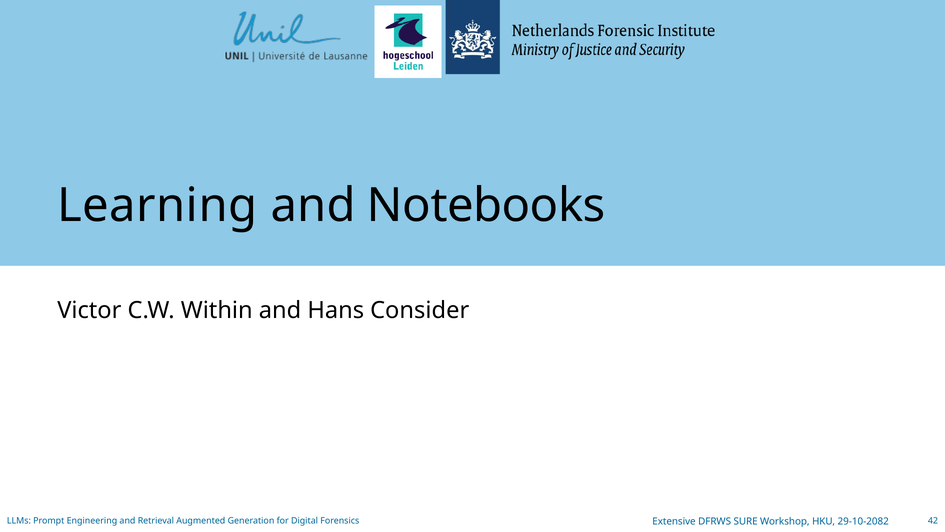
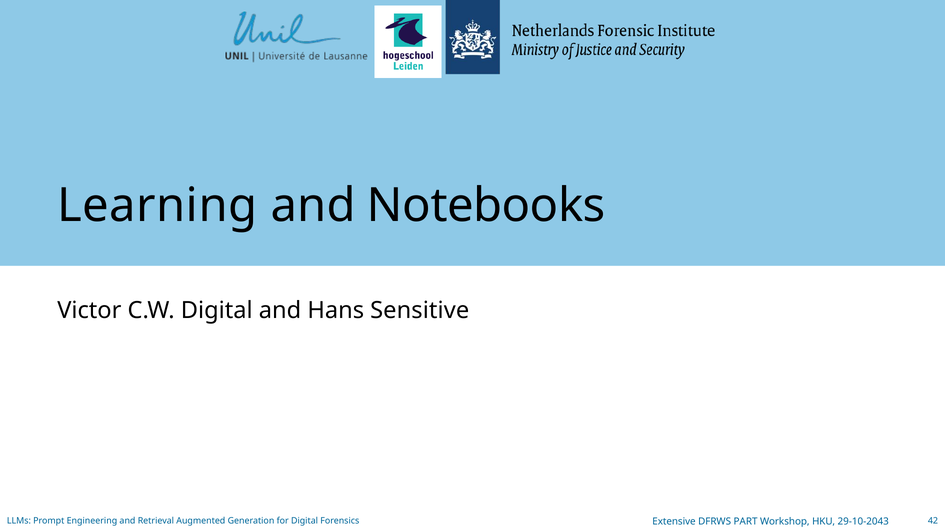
C.W Within: Within -> Digital
Consider: Consider -> Sensitive
SURE: SURE -> PART
29-10-2082: 29-10-2082 -> 29-10-2043
